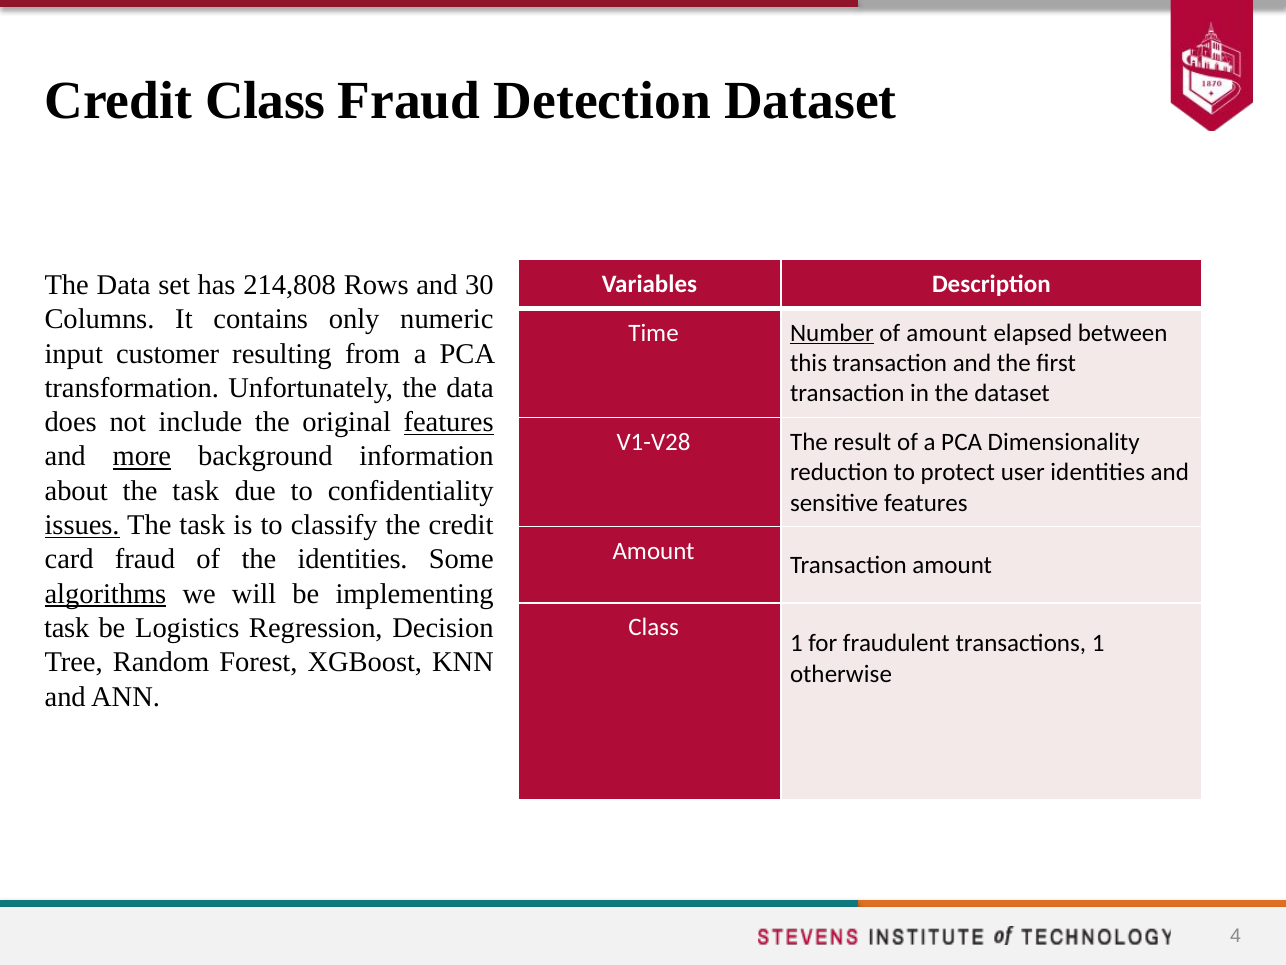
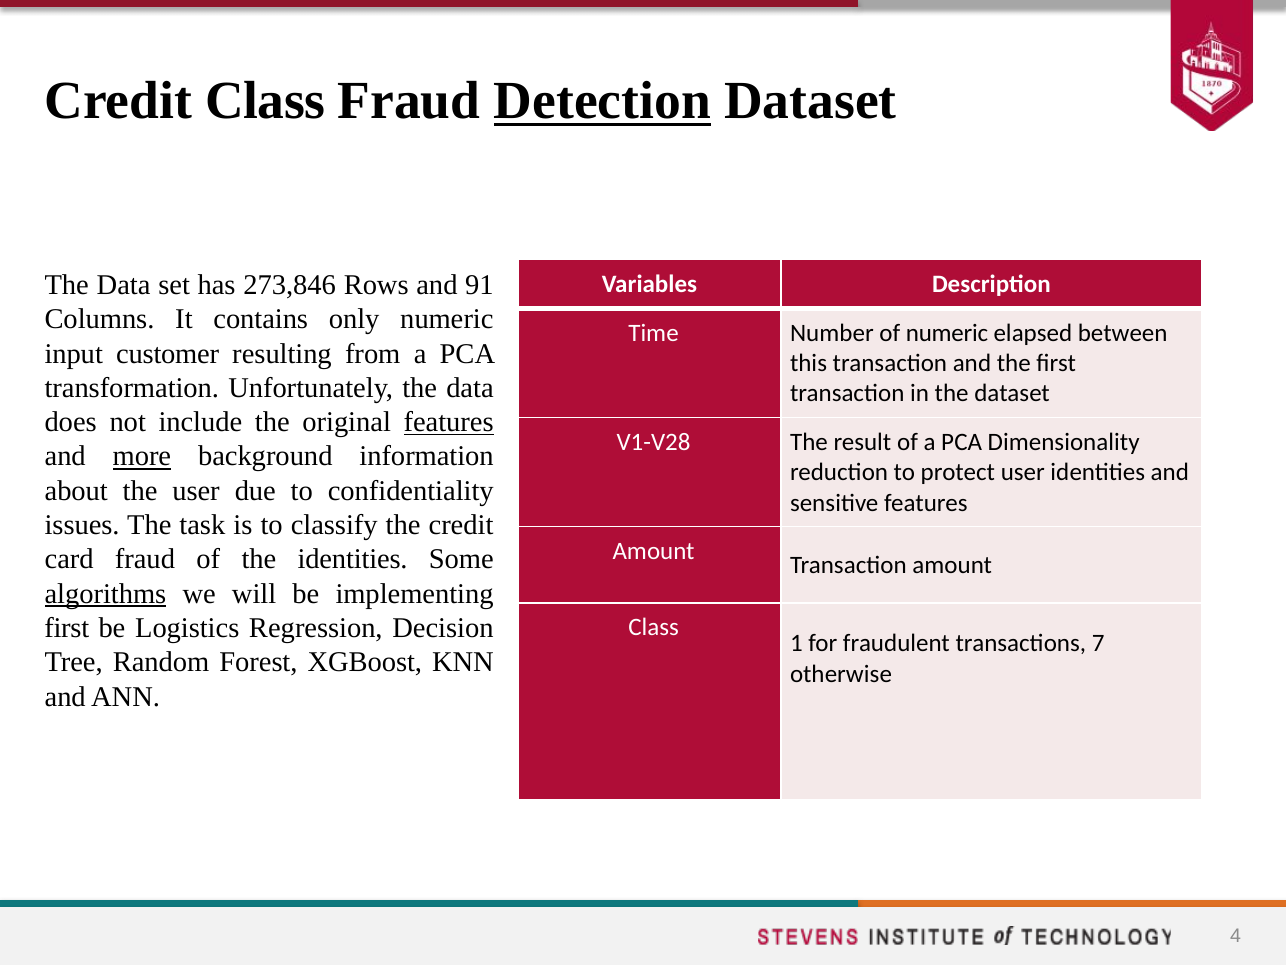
Detection underline: none -> present
214,808: 214,808 -> 273,846
30: 30 -> 91
Number underline: present -> none
of amount: amount -> numeric
about the task: task -> user
issues underline: present -> none
task at (67, 628): task -> first
transactions 1: 1 -> 7
